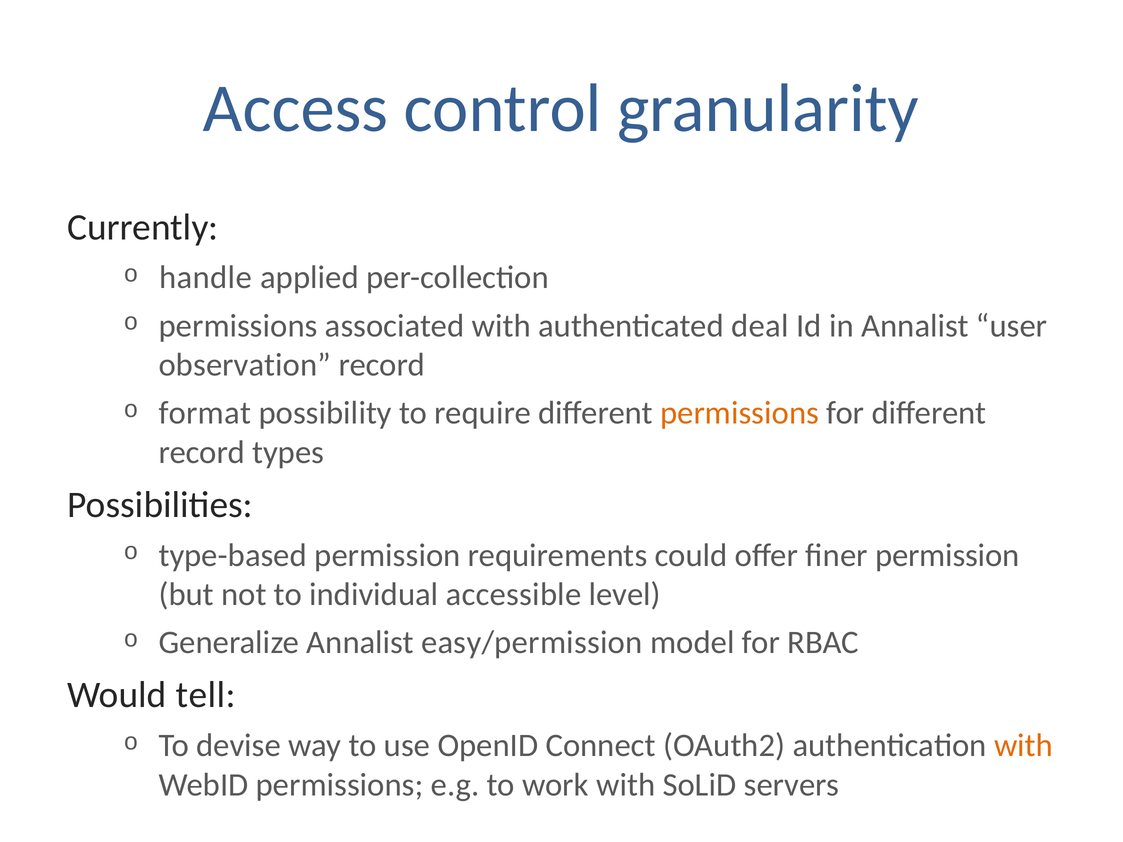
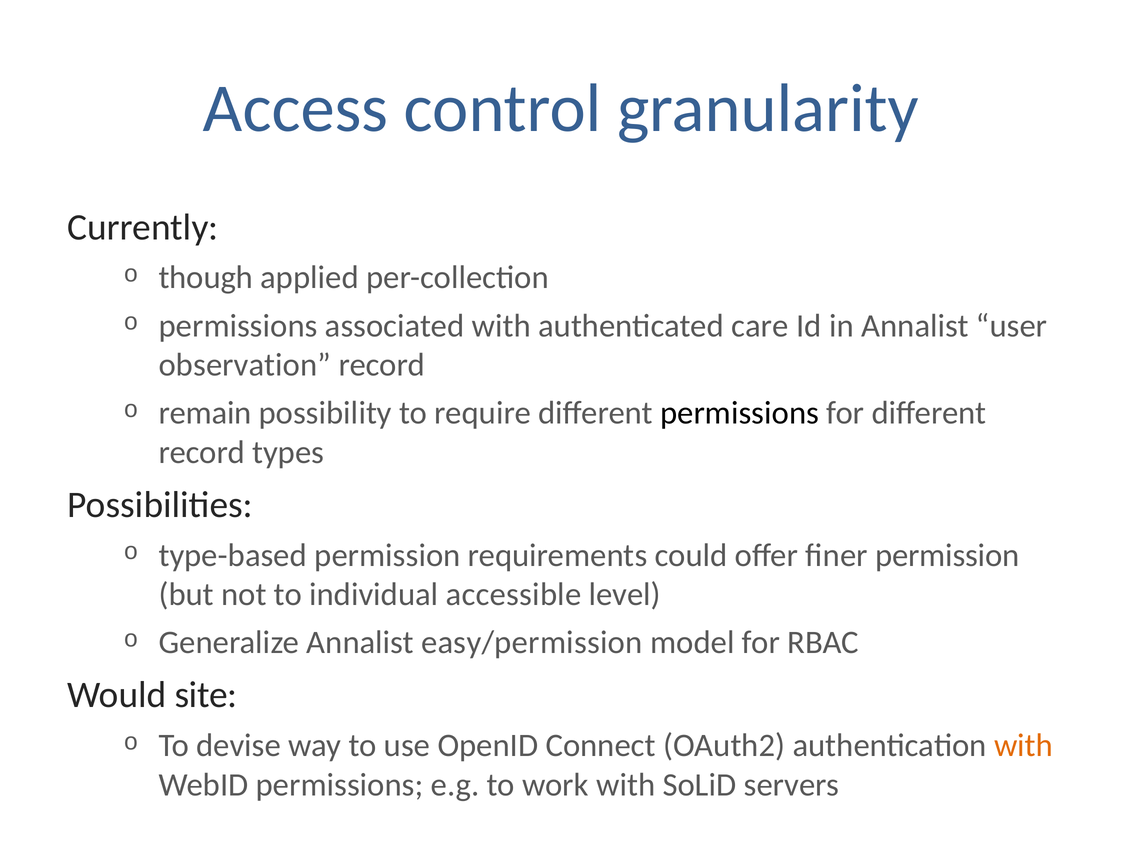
handle: handle -> though
deal: deal -> care
format: format -> remain
permissions at (740, 413) colour: orange -> black
tell: tell -> site
